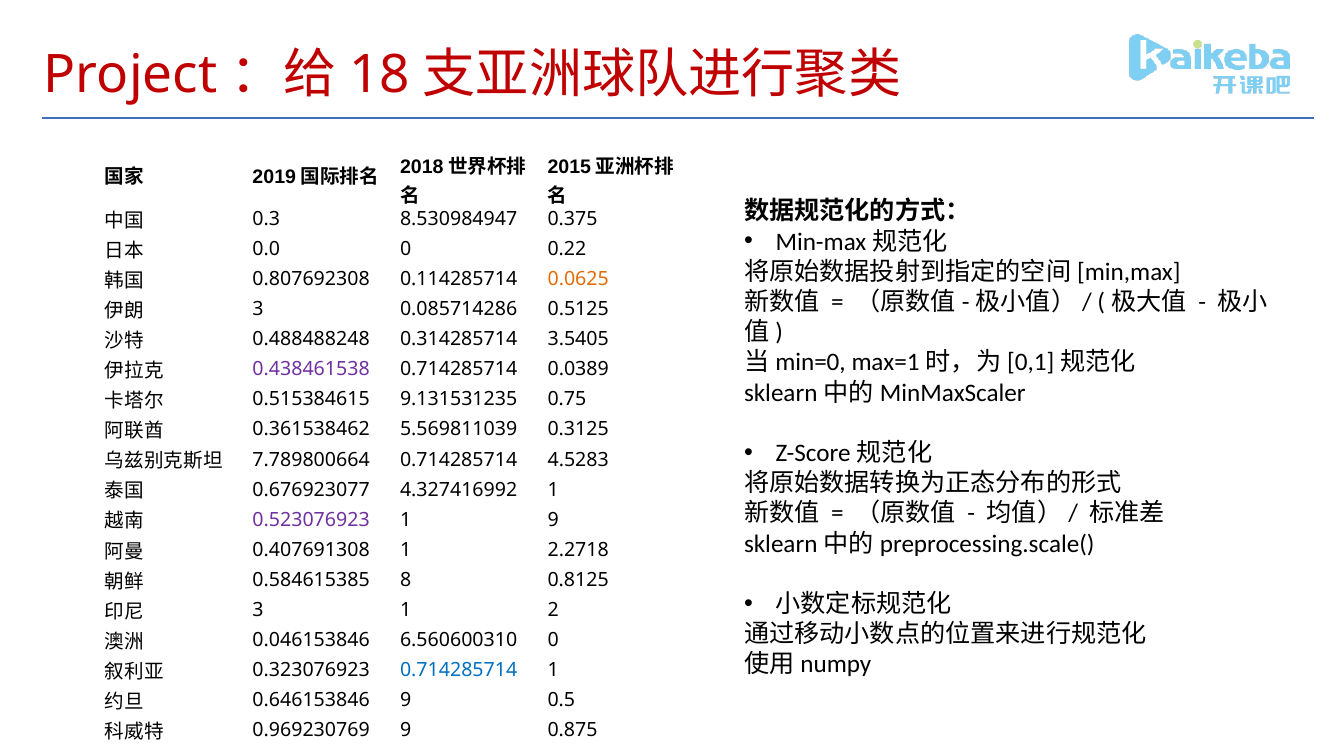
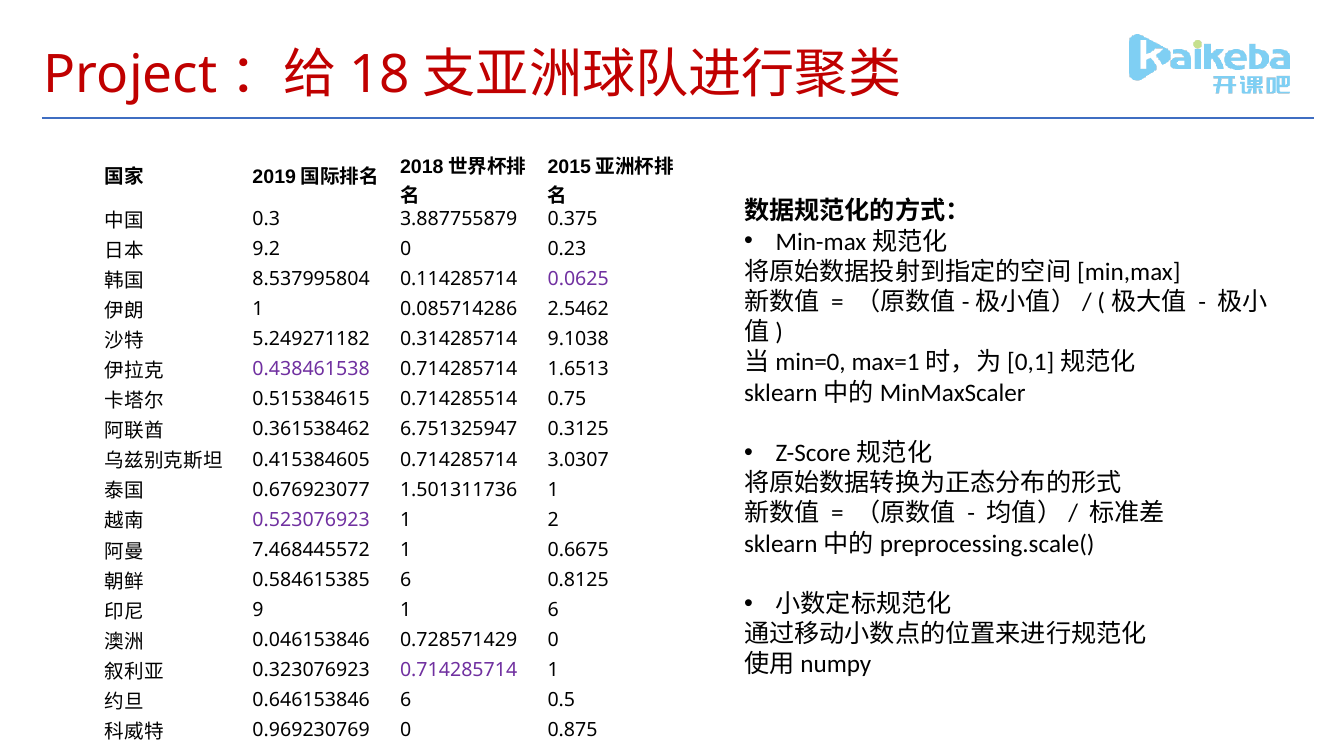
8.530984947: 8.530984947 -> 3.887755879
0.0: 0.0 -> 9.2
0.22: 0.22 -> 0.23
0.807692308: 0.807692308 -> 8.537995804
0.0625 colour: orange -> purple
3 at (258, 309): 3 -> 1
0.5125: 0.5125 -> 2.5462
0.488488248: 0.488488248 -> 5.249271182
3.5405: 3.5405 -> 9.1038
0.0389: 0.0389 -> 1.6513
9.131531235: 9.131531235 -> 0.714285514
5.569811039: 5.569811039 -> 6.751325947
7.789800664: 7.789800664 -> 0.415384605
4.5283: 4.5283 -> 3.0307
4.327416992: 4.327416992 -> 1.501311736
1 9: 9 -> 2
0.407691308: 0.407691308 -> 7.468445572
2.2718: 2.2718 -> 0.6675
0.584615385 8: 8 -> 6
3 at (258, 610): 3 -> 9
1 2: 2 -> 6
6.560600310: 6.560600310 -> 0.728571429
0.714285714 at (459, 670) colour: blue -> purple
0.646153846 9: 9 -> 6
0.969230769 9: 9 -> 0
